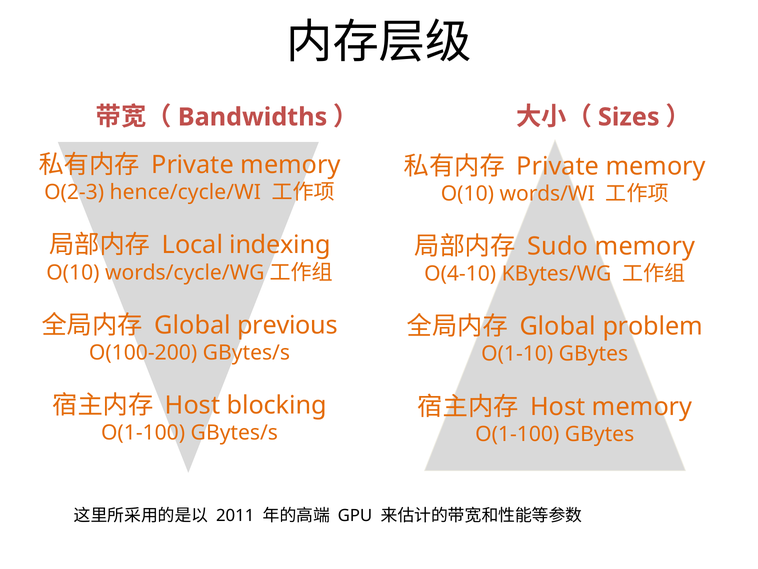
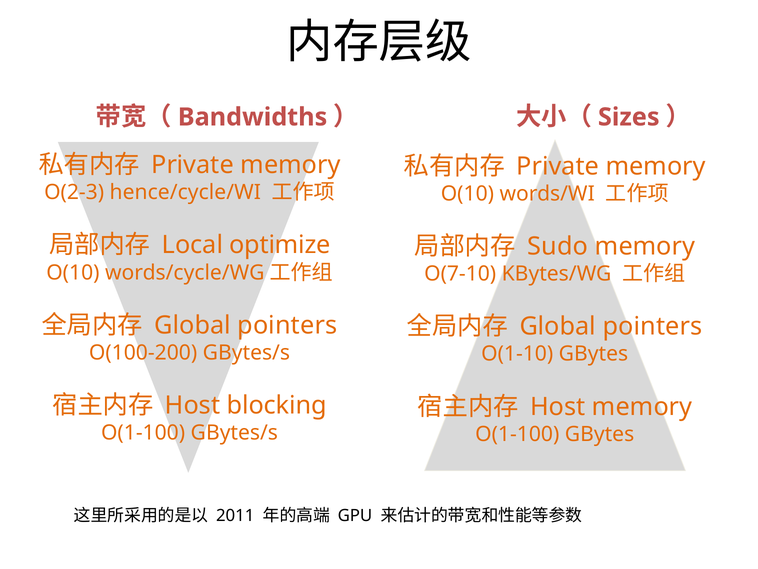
indexing: indexing -> optimize
O(4-10: O(4-10 -> O(7-10
previous at (287, 325): previous -> pointers
problem at (653, 326): problem -> pointers
